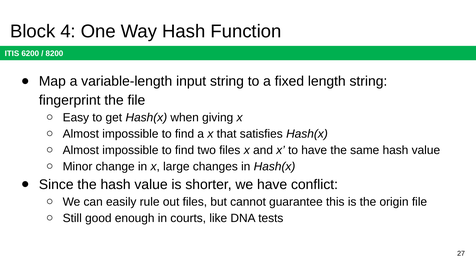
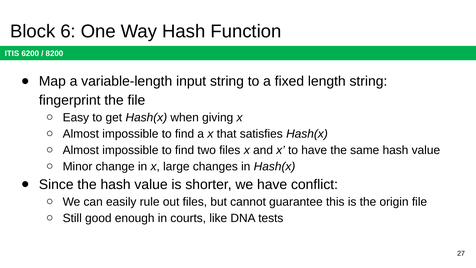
4: 4 -> 6
